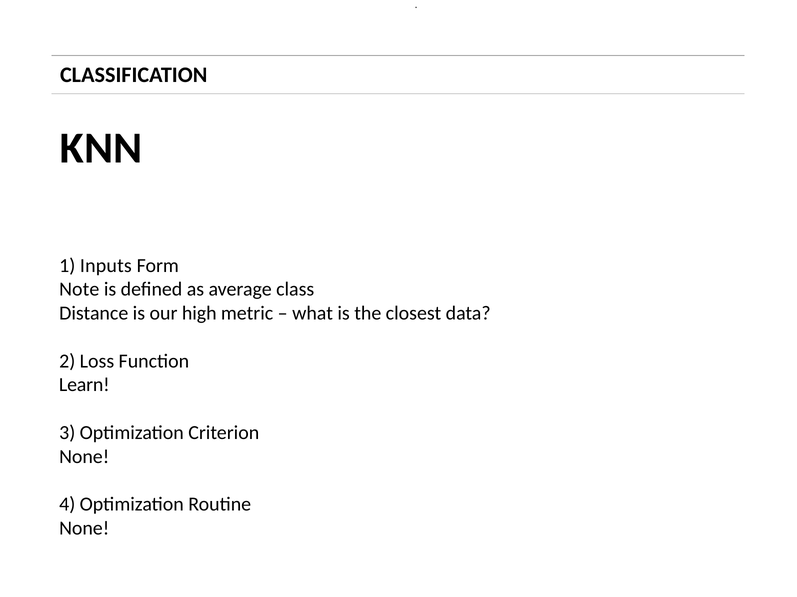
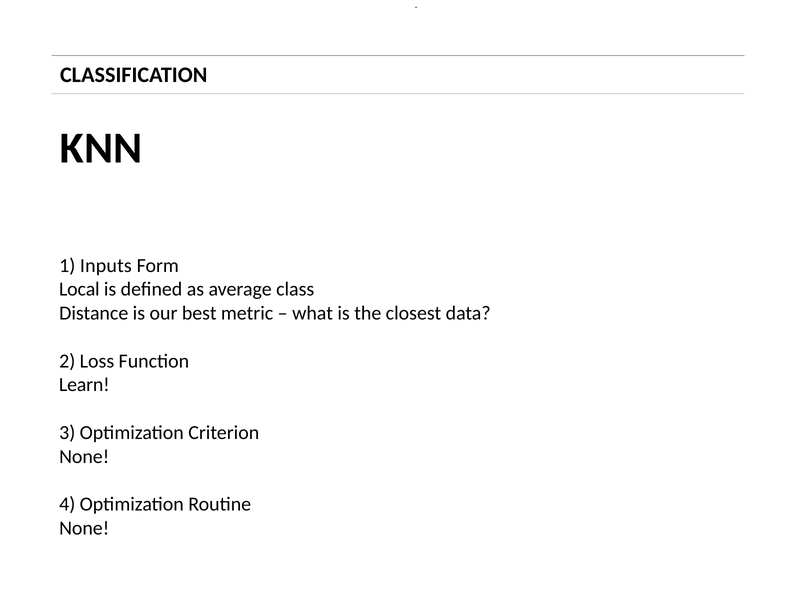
Note: Note -> Local
high: high -> best
